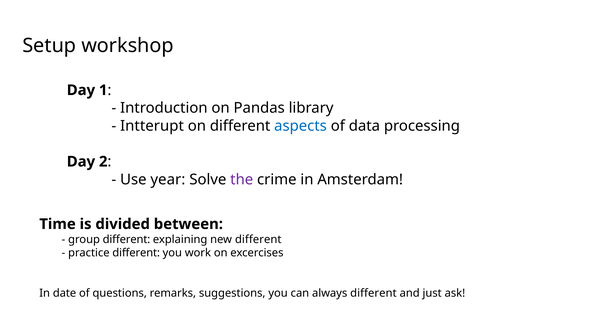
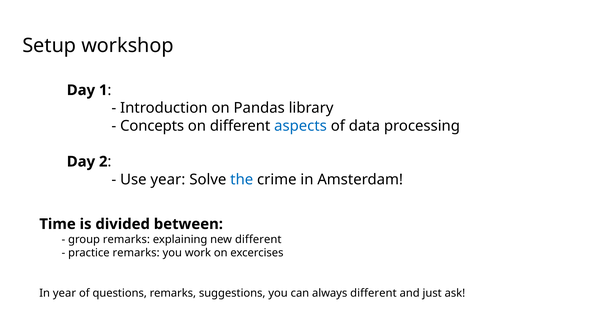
Intterupt: Intterupt -> Concepts
the colour: purple -> blue
group different: different -> remarks
practice different: different -> remarks
In date: date -> year
